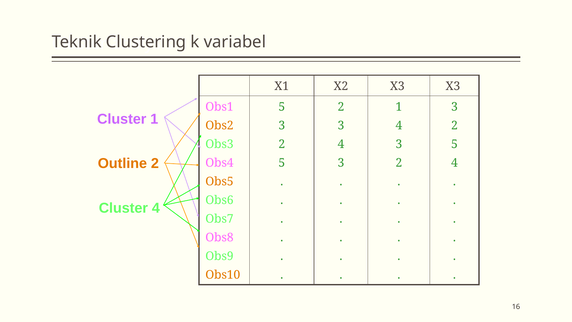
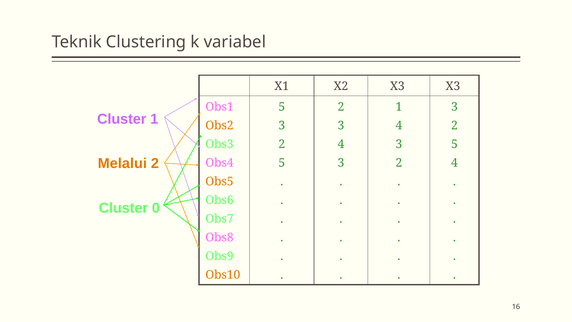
Outline: Outline -> Melalui
Cluster 4: 4 -> 0
